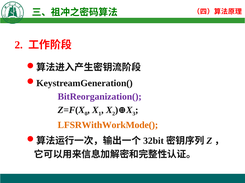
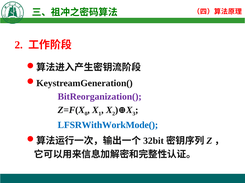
LFSRWithWorkMode( colour: orange -> blue
